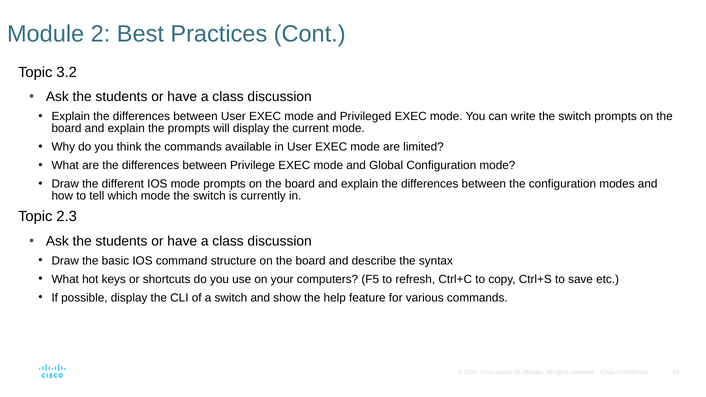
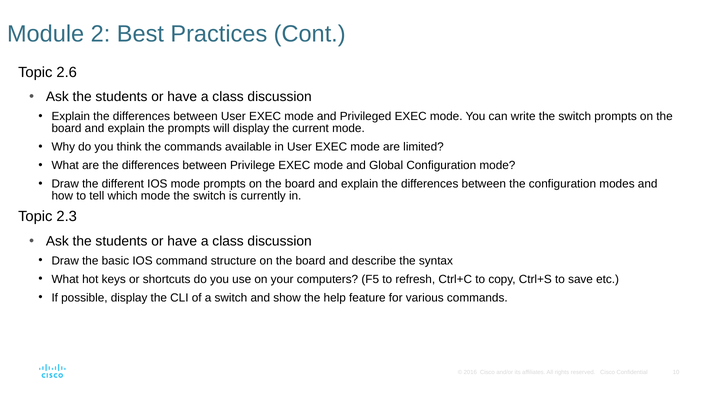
3.2: 3.2 -> 2.6
